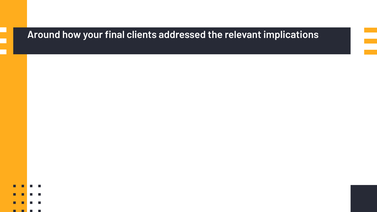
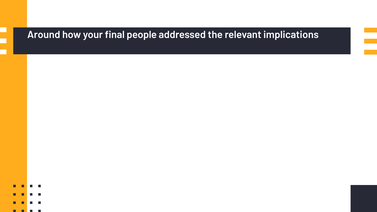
clients: clients -> people
